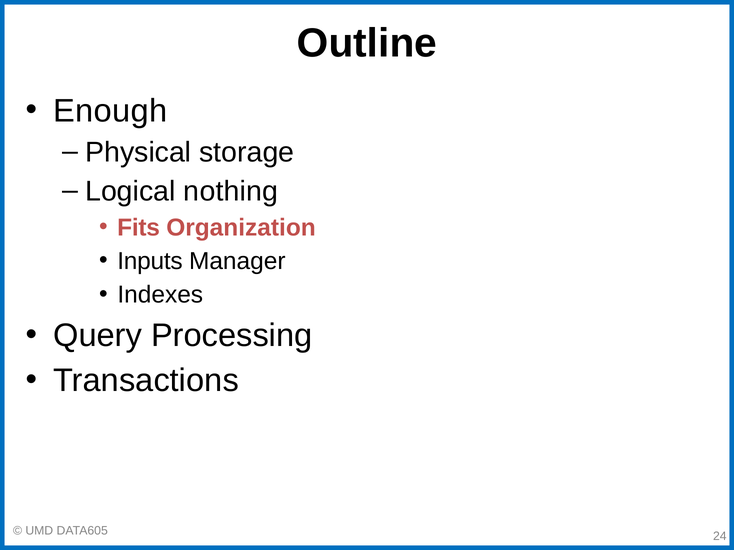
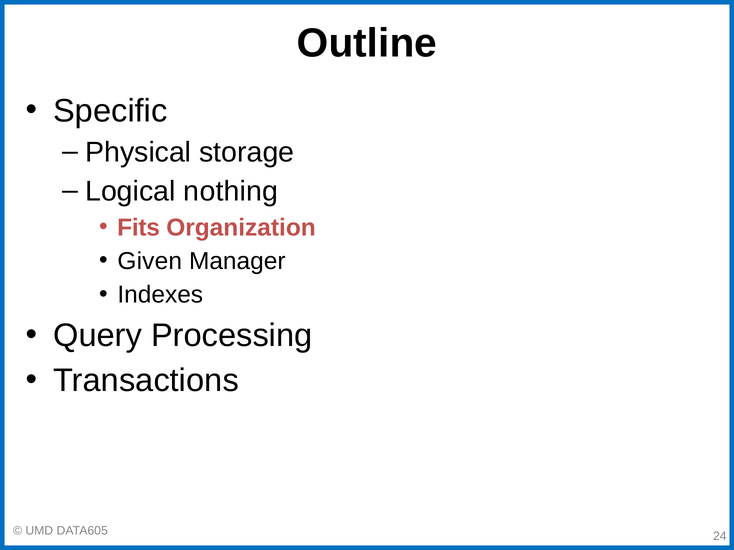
Enough: Enough -> Specific
Inputs: Inputs -> Given
